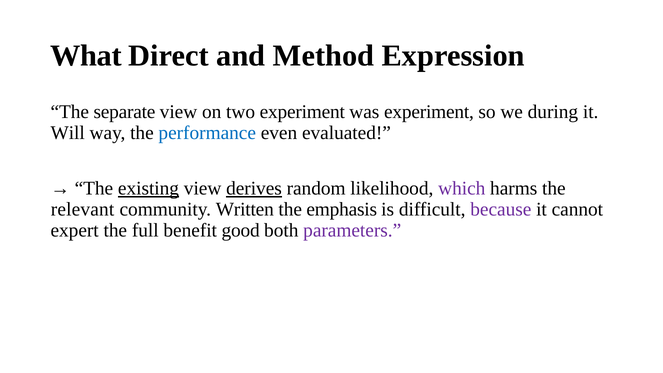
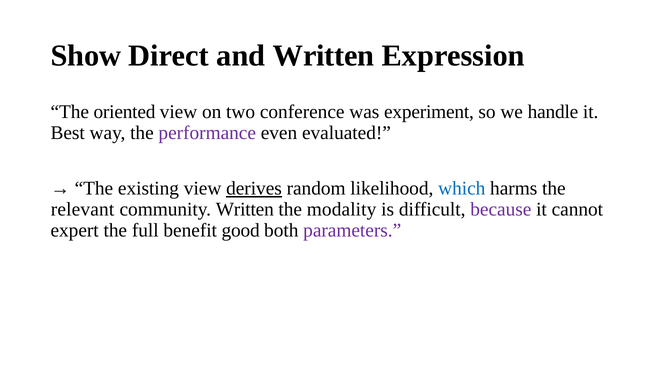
What: What -> Show
and Method: Method -> Written
separate: separate -> oriented
two experiment: experiment -> conference
during: during -> handle
Will: Will -> Best
performance colour: blue -> purple
existing underline: present -> none
which colour: purple -> blue
emphasis: emphasis -> modality
